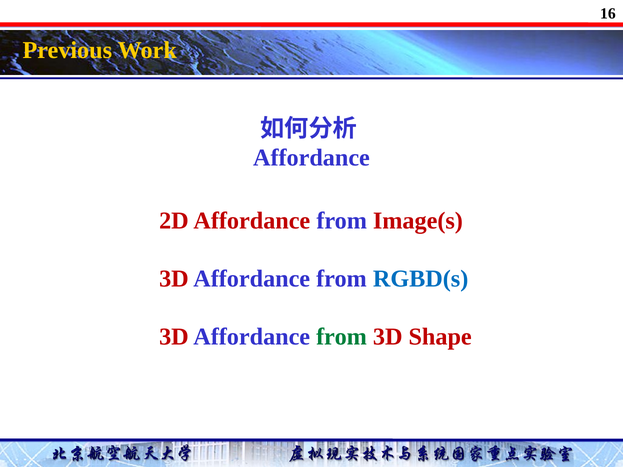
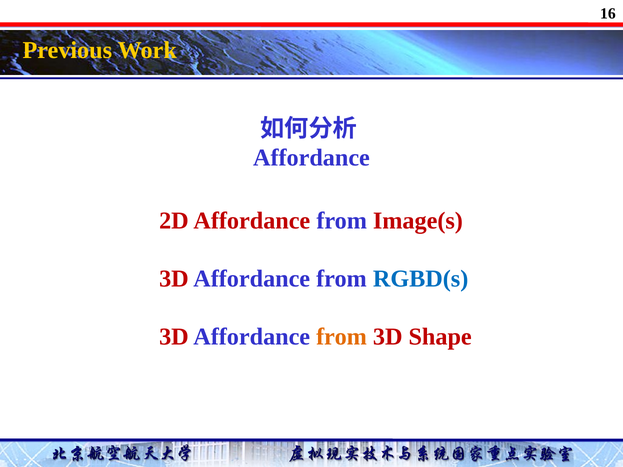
from at (342, 337) colour: green -> orange
